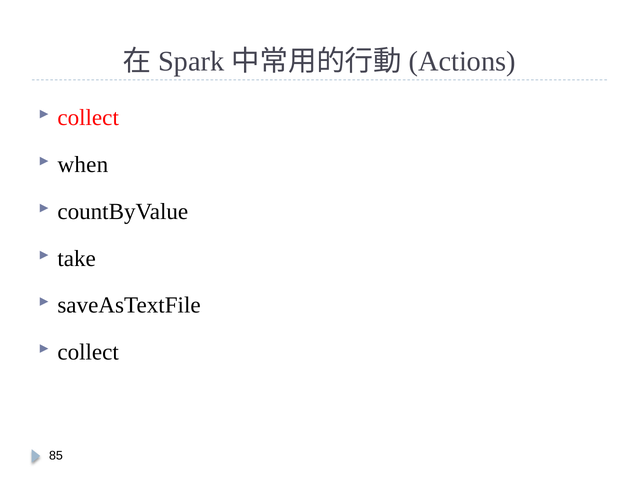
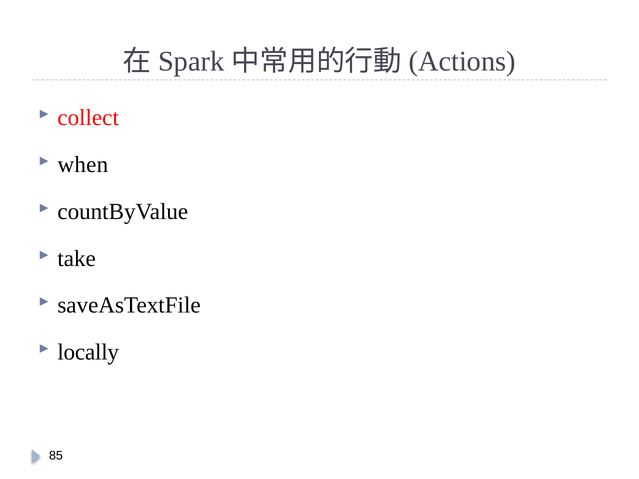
collect at (88, 352): collect -> locally
